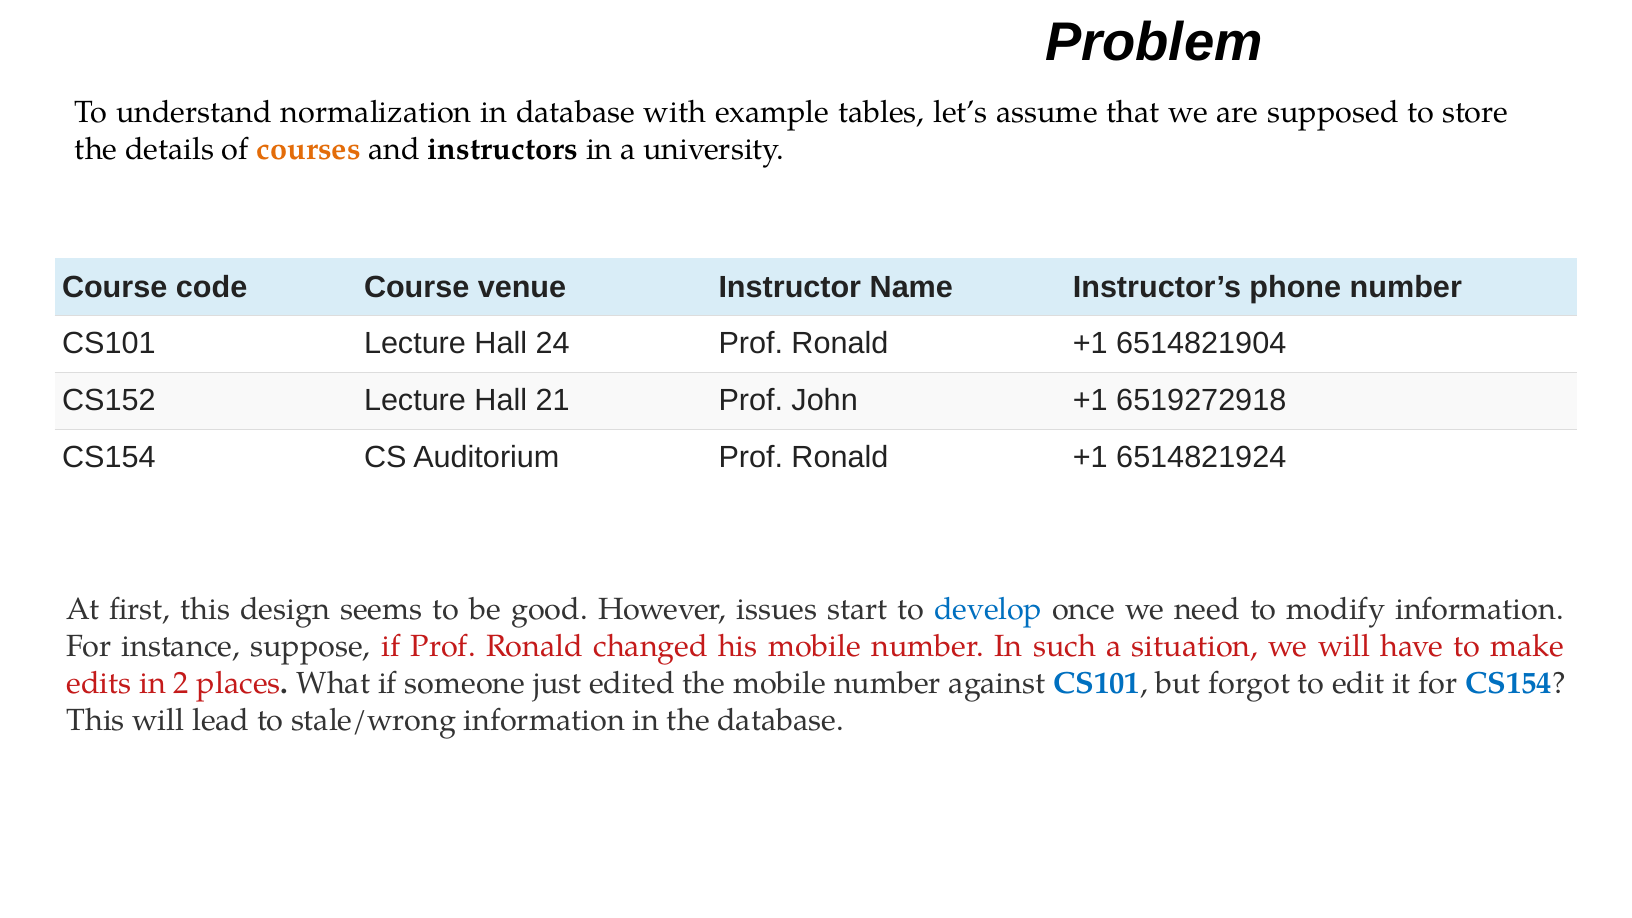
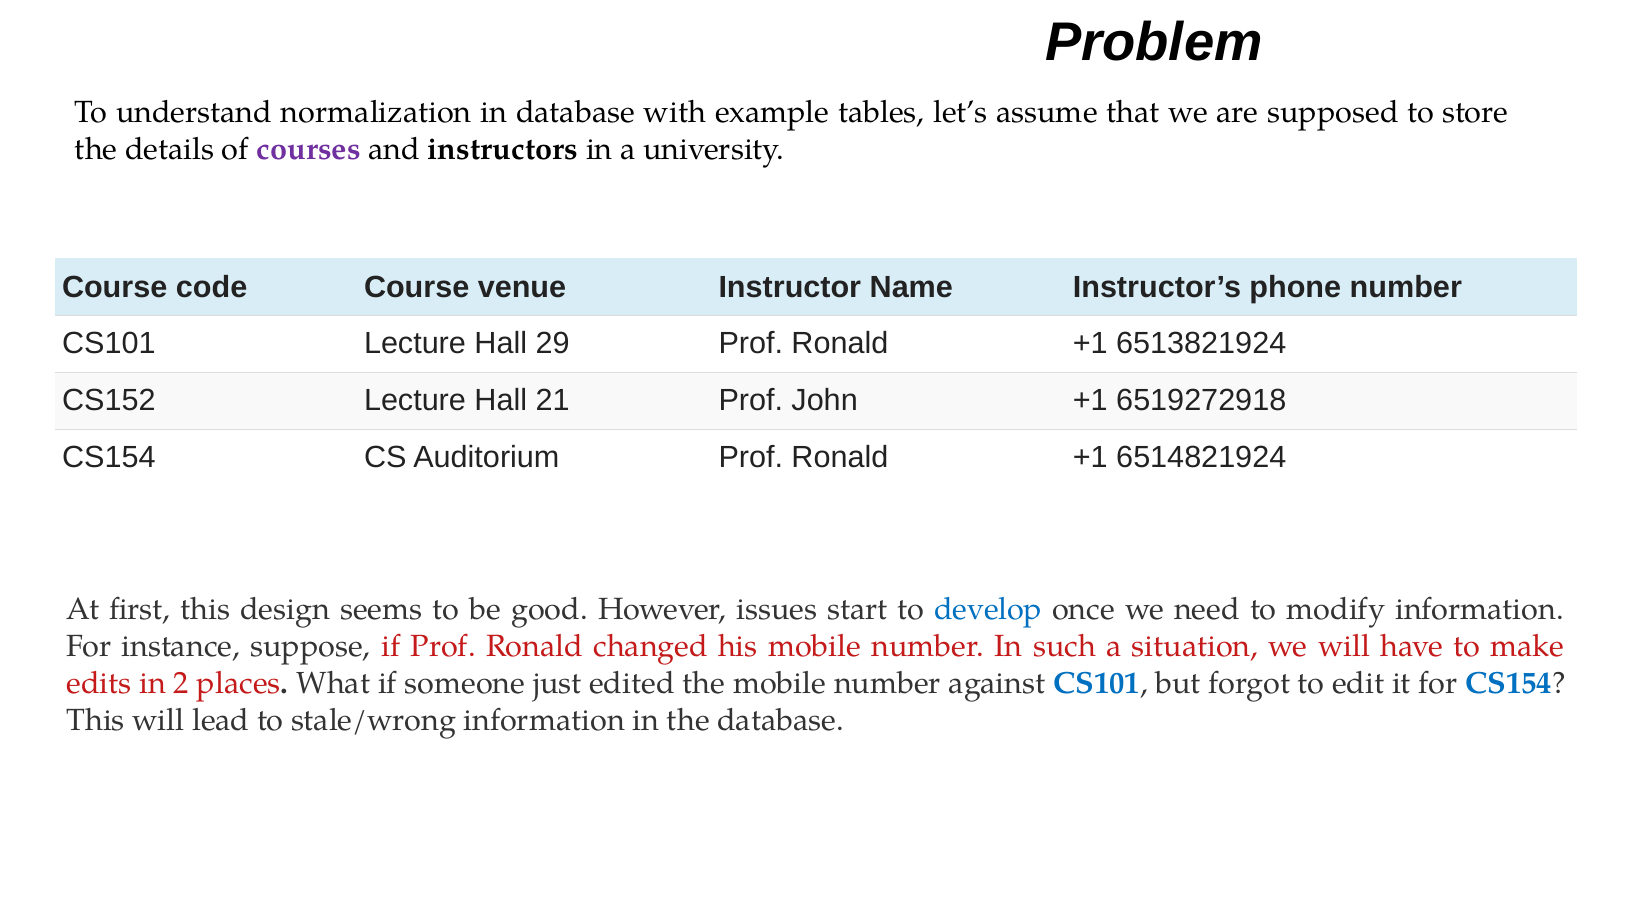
courses colour: orange -> purple
24: 24 -> 29
6514821904: 6514821904 -> 6513821924
